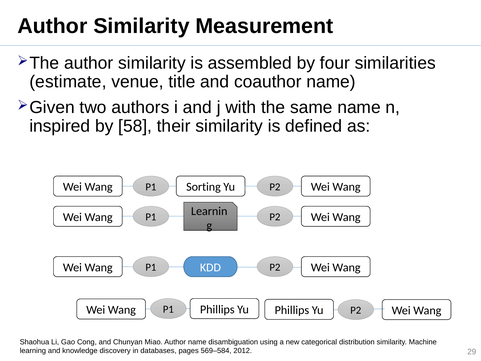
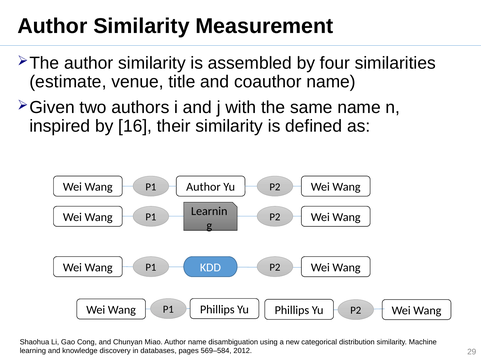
58: 58 -> 16
Wang Sorting: Sorting -> Author
